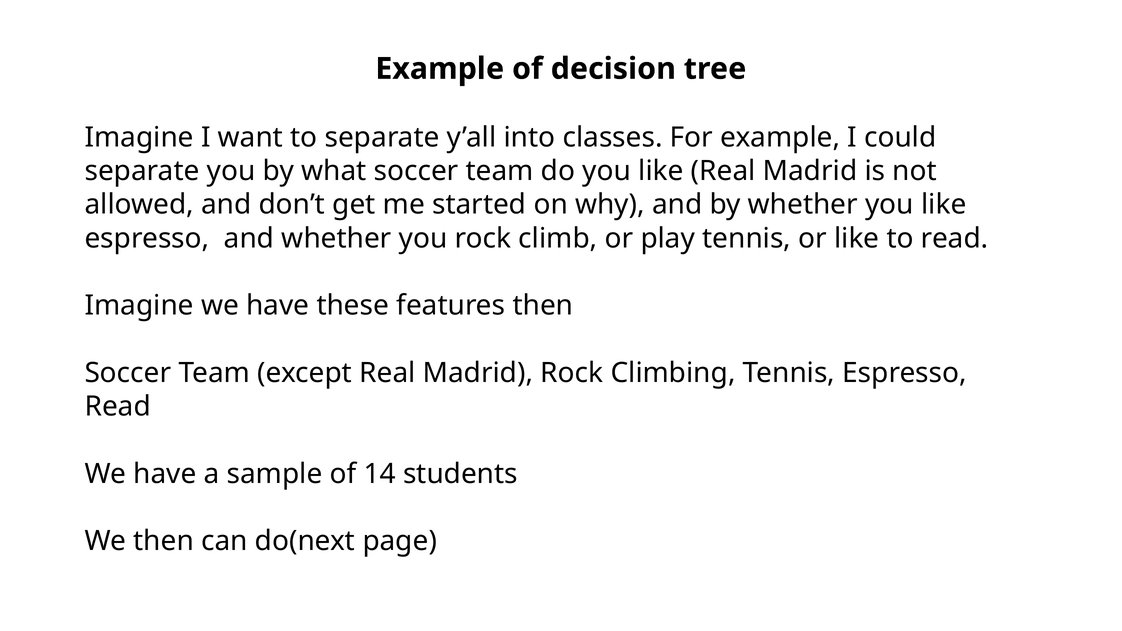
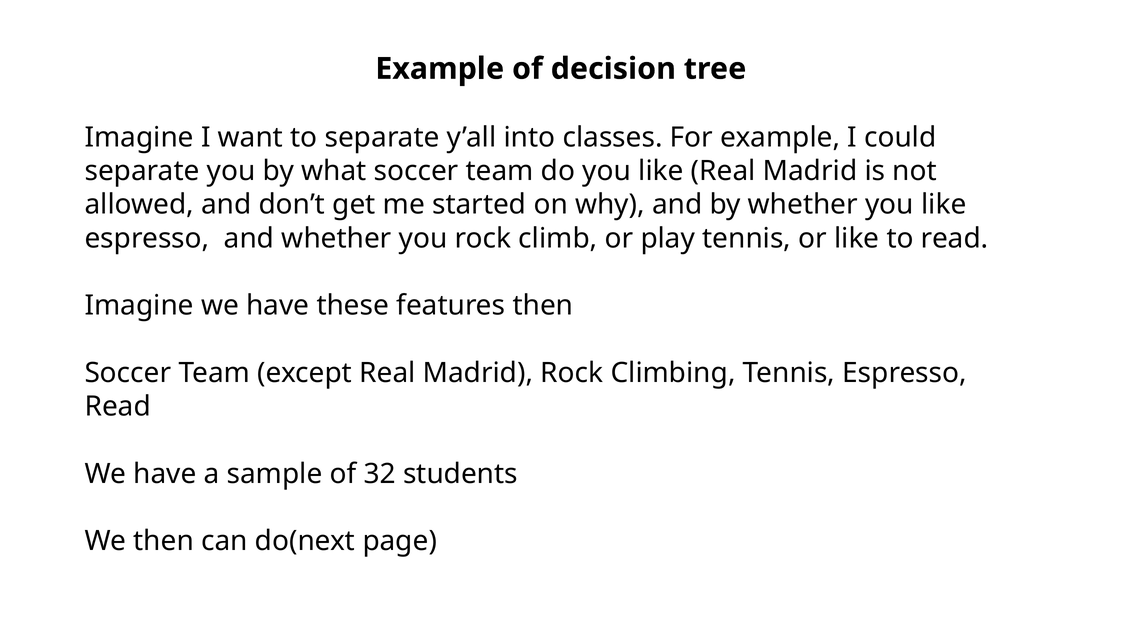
14: 14 -> 32
